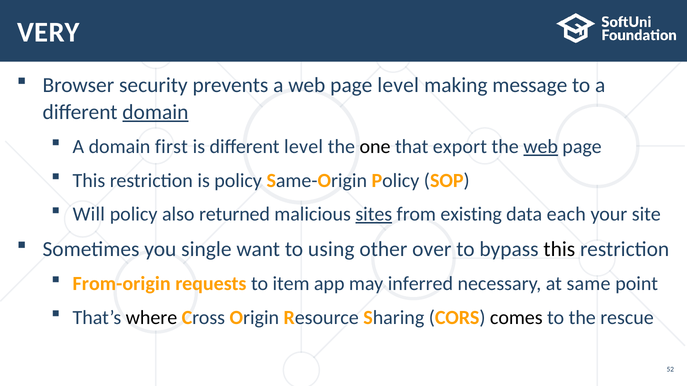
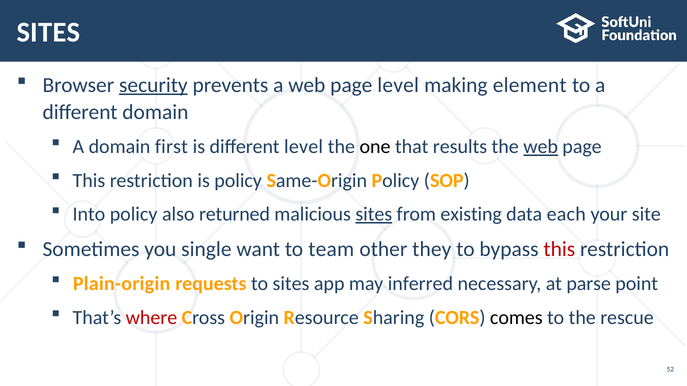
VERY at (48, 33): VERY -> SITES
security underline: none -> present
message: message -> element
domain at (155, 112) underline: present -> none
export: export -> results
Will: Will -> Into
using: using -> team
over: over -> they
this at (559, 249) colour: black -> red
From-origin: From-origin -> Plain-origin
to item: item -> sites
same: same -> parse
where colour: black -> red
